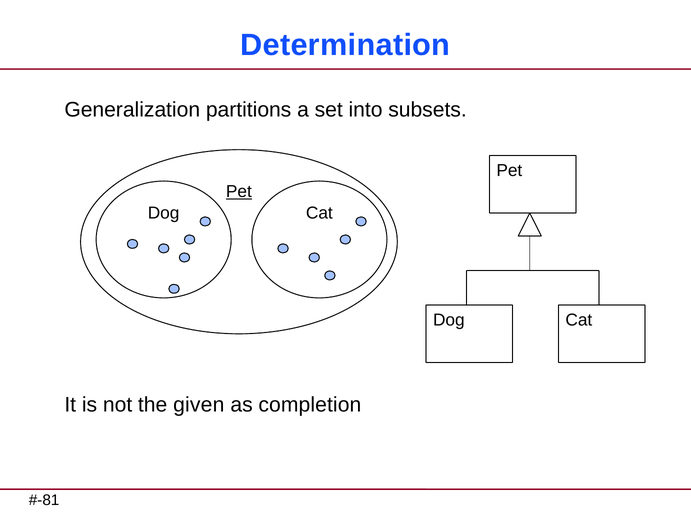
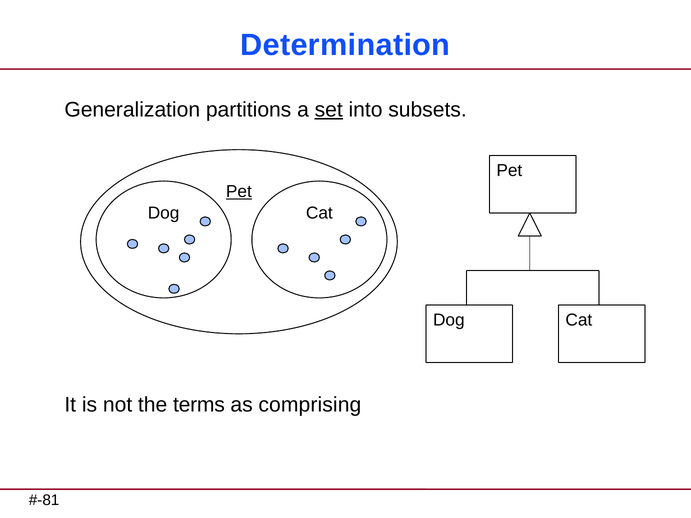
set underline: none -> present
given: given -> terms
completion: completion -> comprising
